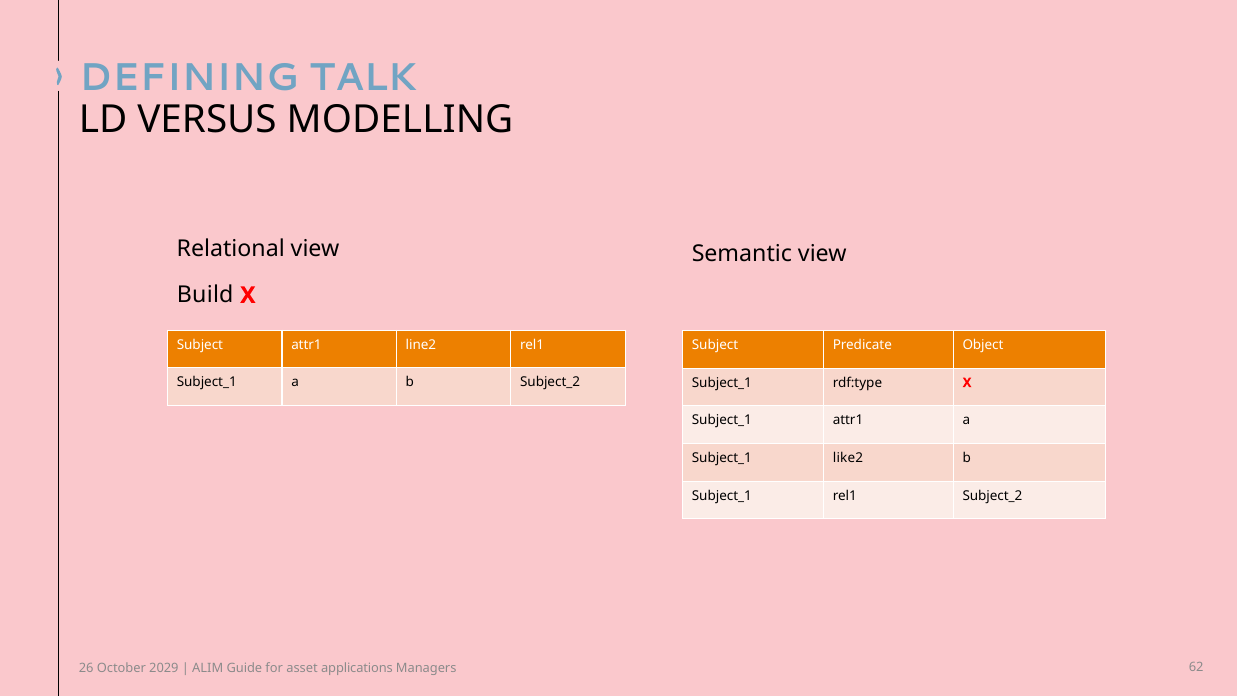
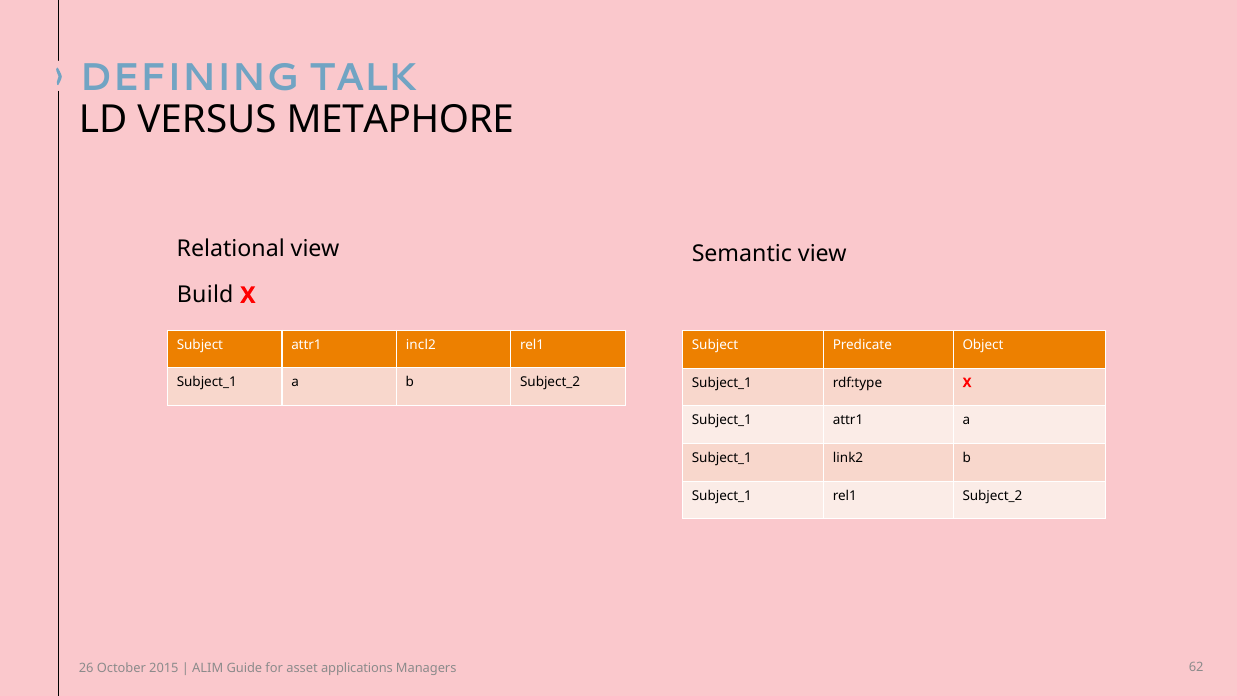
MODELLING: MODELLING -> METAPHORE
line2: line2 -> incl2
like2: like2 -> link2
2029: 2029 -> 2015
